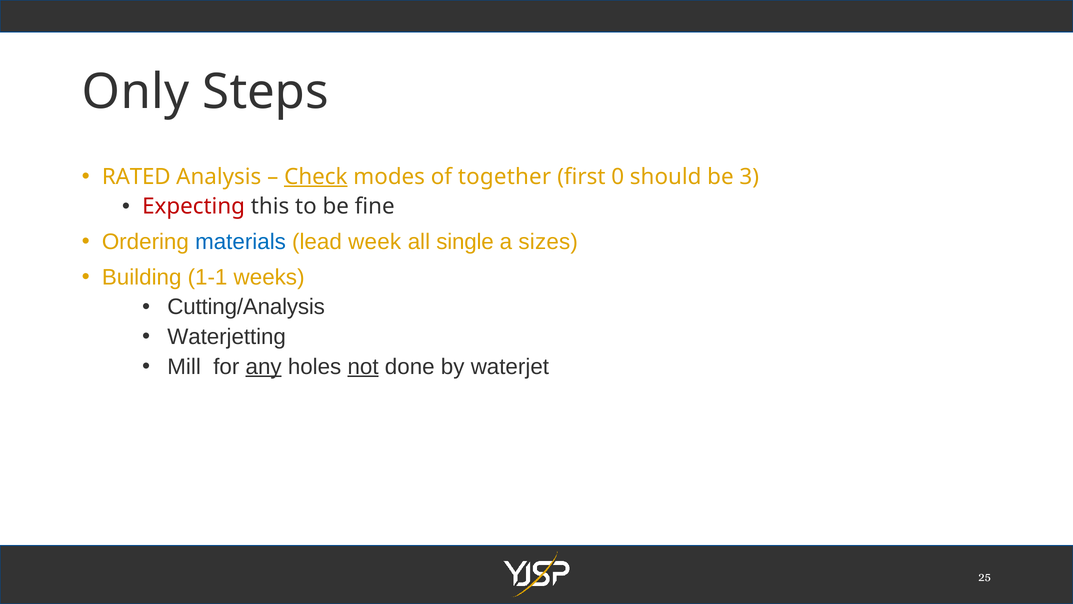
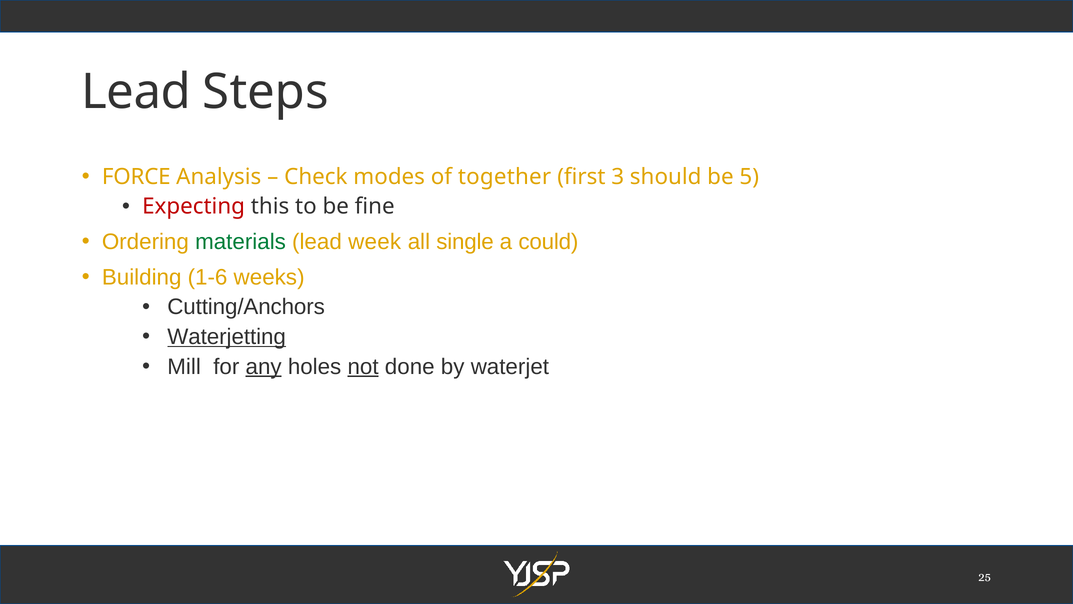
Only at (136, 92): Only -> Lead
RATED: RATED -> FORCE
Check underline: present -> none
0: 0 -> 3
3: 3 -> 5
materials colour: blue -> green
sizes: sizes -> could
1-1: 1-1 -> 1-6
Cutting/Analysis: Cutting/Analysis -> Cutting/Anchors
Waterjetting underline: none -> present
